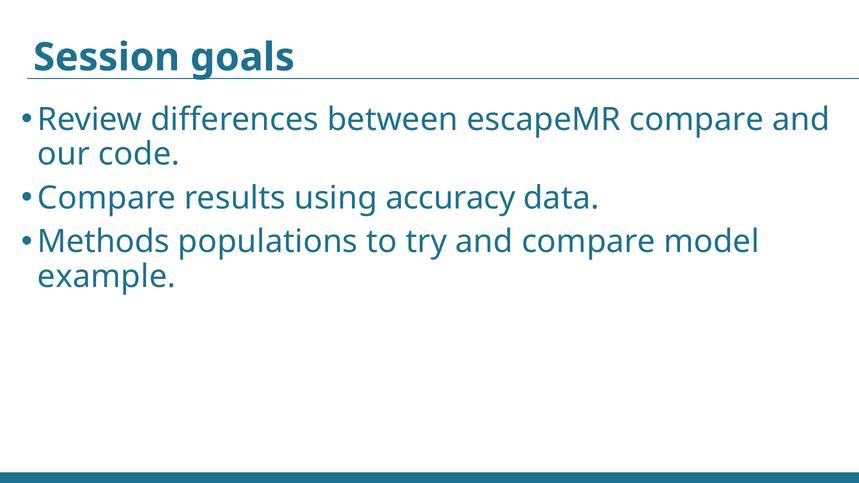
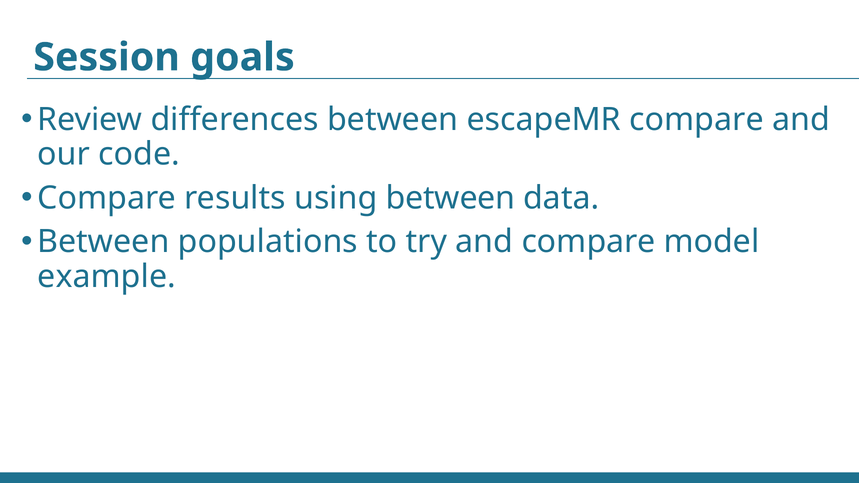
using accuracy: accuracy -> between
Methods at (103, 242): Methods -> Between
